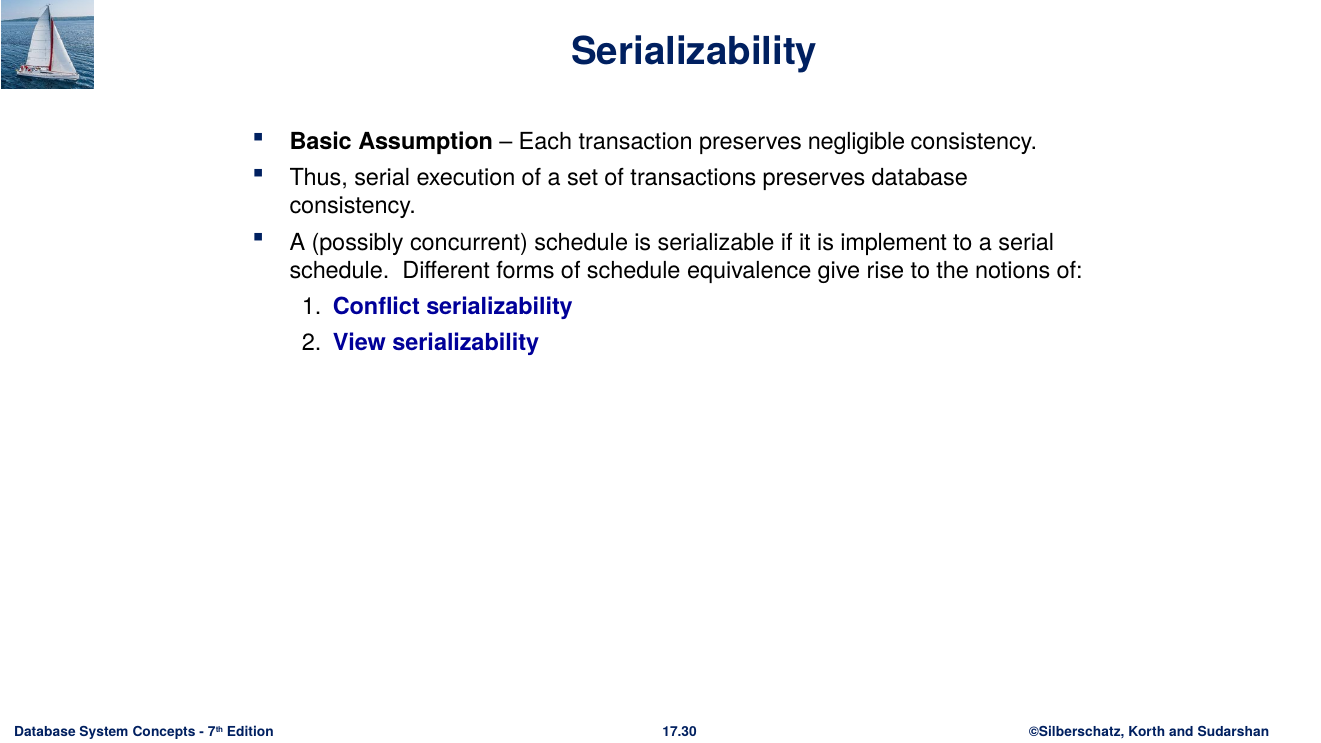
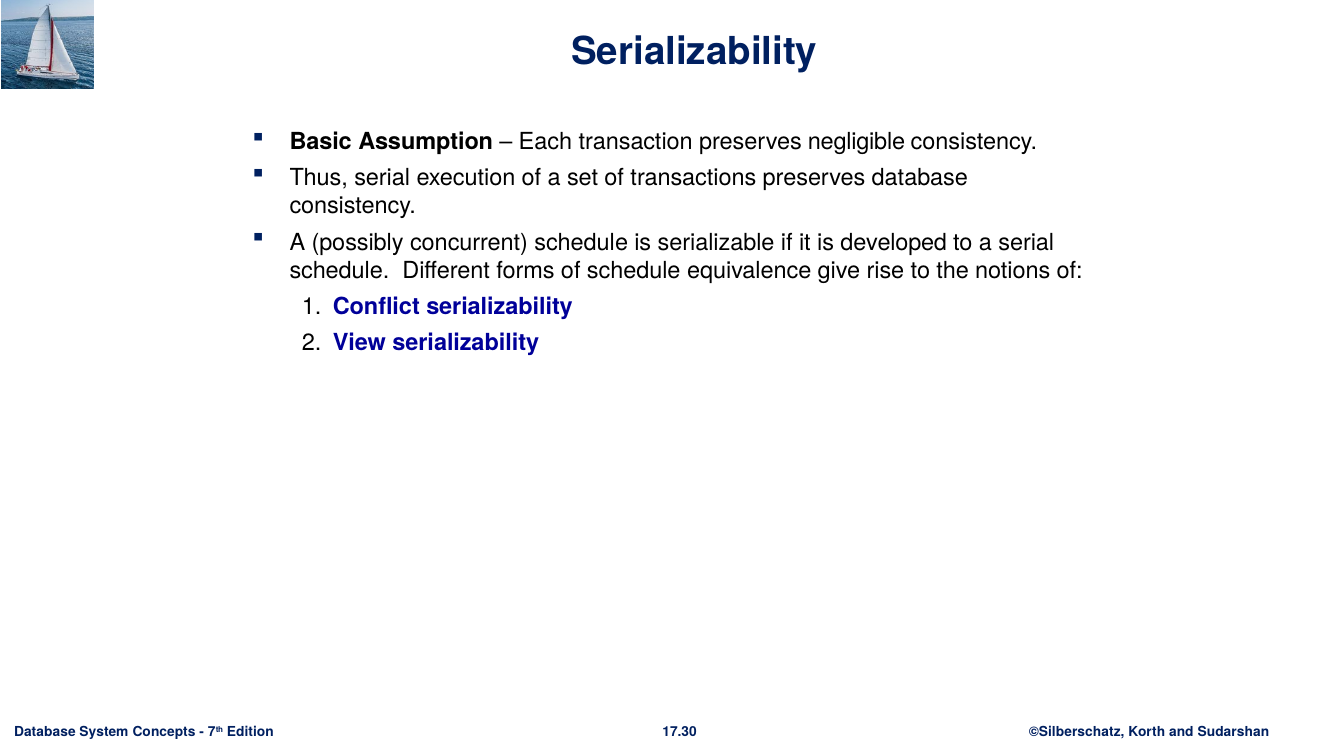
implement: implement -> developed
